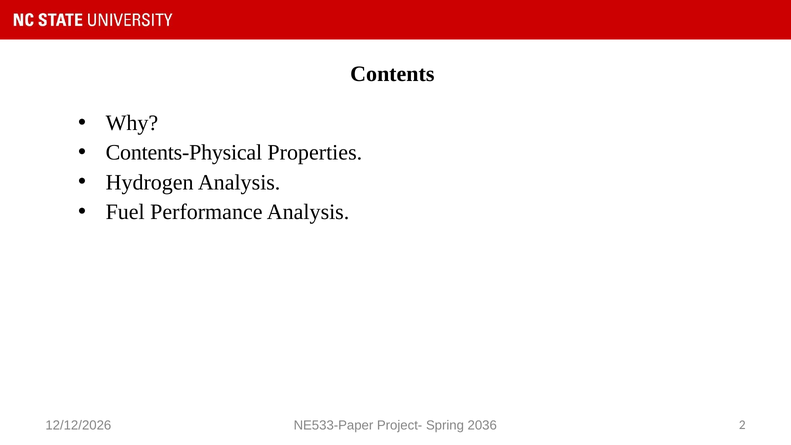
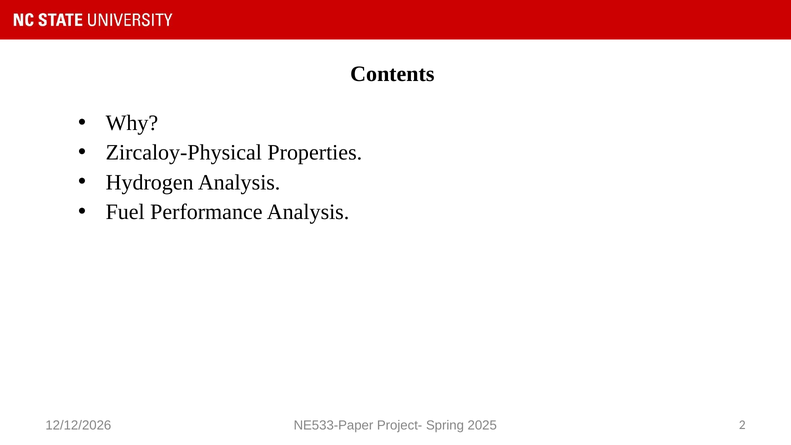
Contents-Physical: Contents-Physical -> Zircaloy-Physical
2036: 2036 -> 2025
